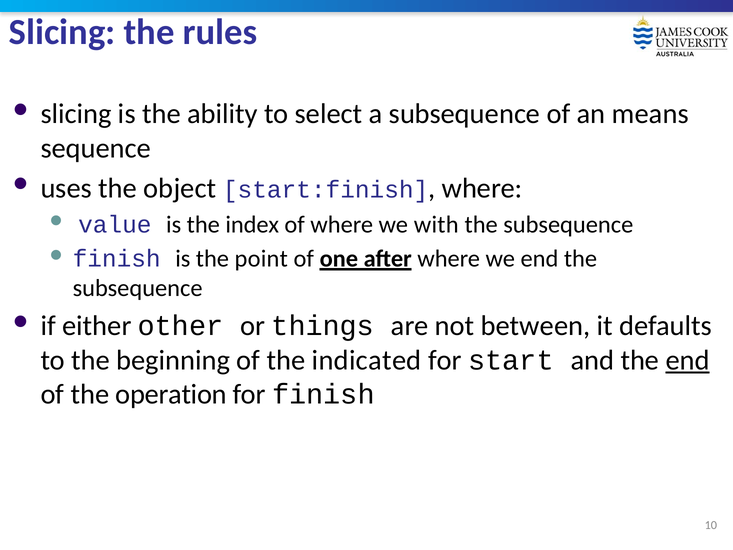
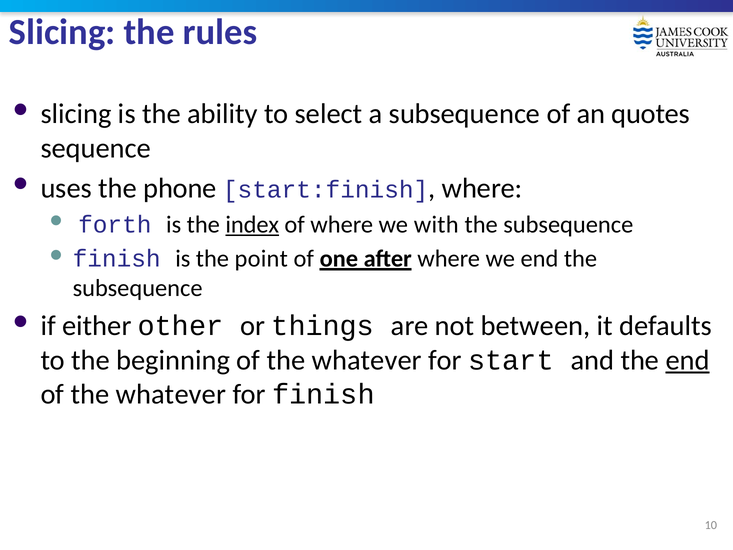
means: means -> quotes
object: object -> phone
value: value -> forth
index underline: none -> present
beginning of the indicated: indicated -> whatever
operation at (171, 394): operation -> whatever
